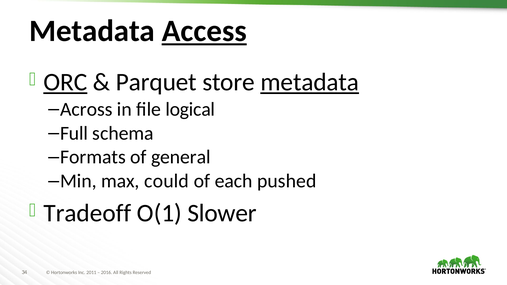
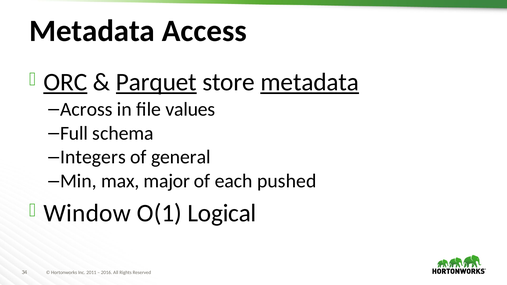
Access underline: present -> none
Parquet underline: none -> present
logical: logical -> values
Formats: Formats -> Integers
could: could -> major
Tradeoff: Tradeoff -> Window
Slower: Slower -> Logical
